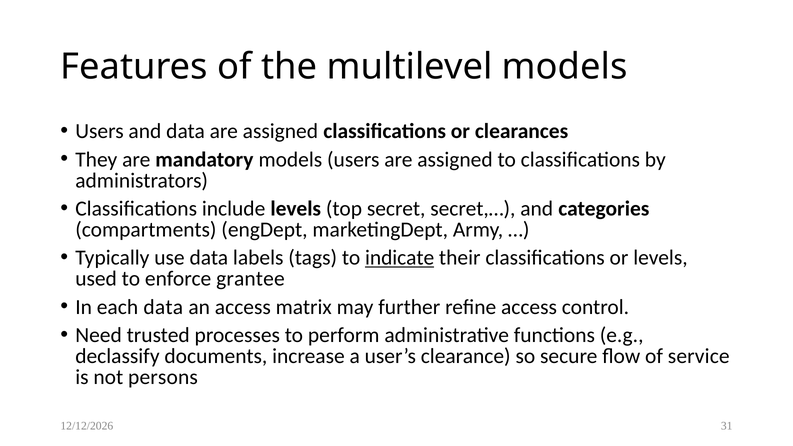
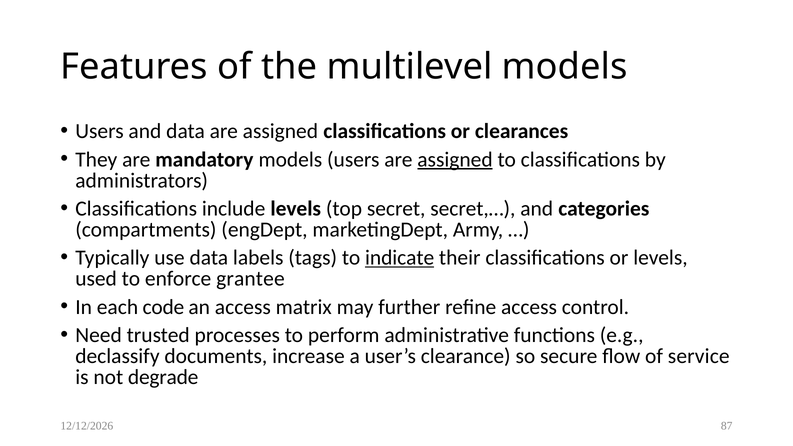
assigned at (455, 160) underline: none -> present
each data: data -> code
persons: persons -> degrade
31: 31 -> 87
